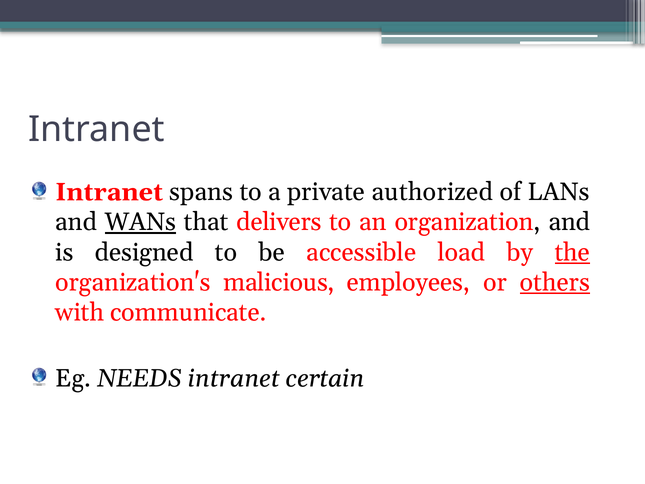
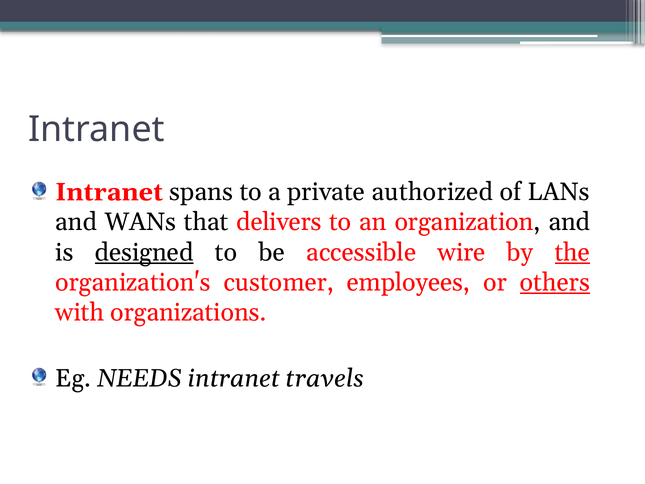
WANs underline: present -> none
designed underline: none -> present
load: load -> wire
malicious: malicious -> customer
communicate: communicate -> organizations
certain: certain -> travels
